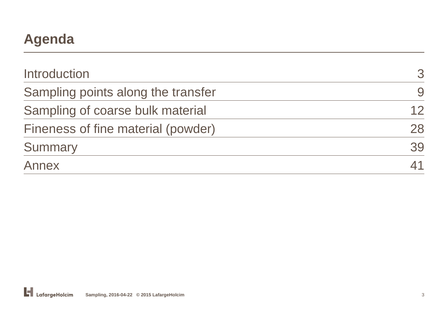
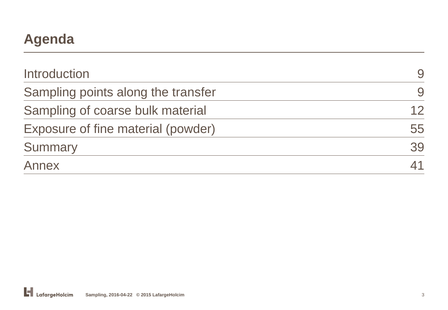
Introduction 3: 3 -> 9
Fineness: Fineness -> Exposure
28: 28 -> 55
